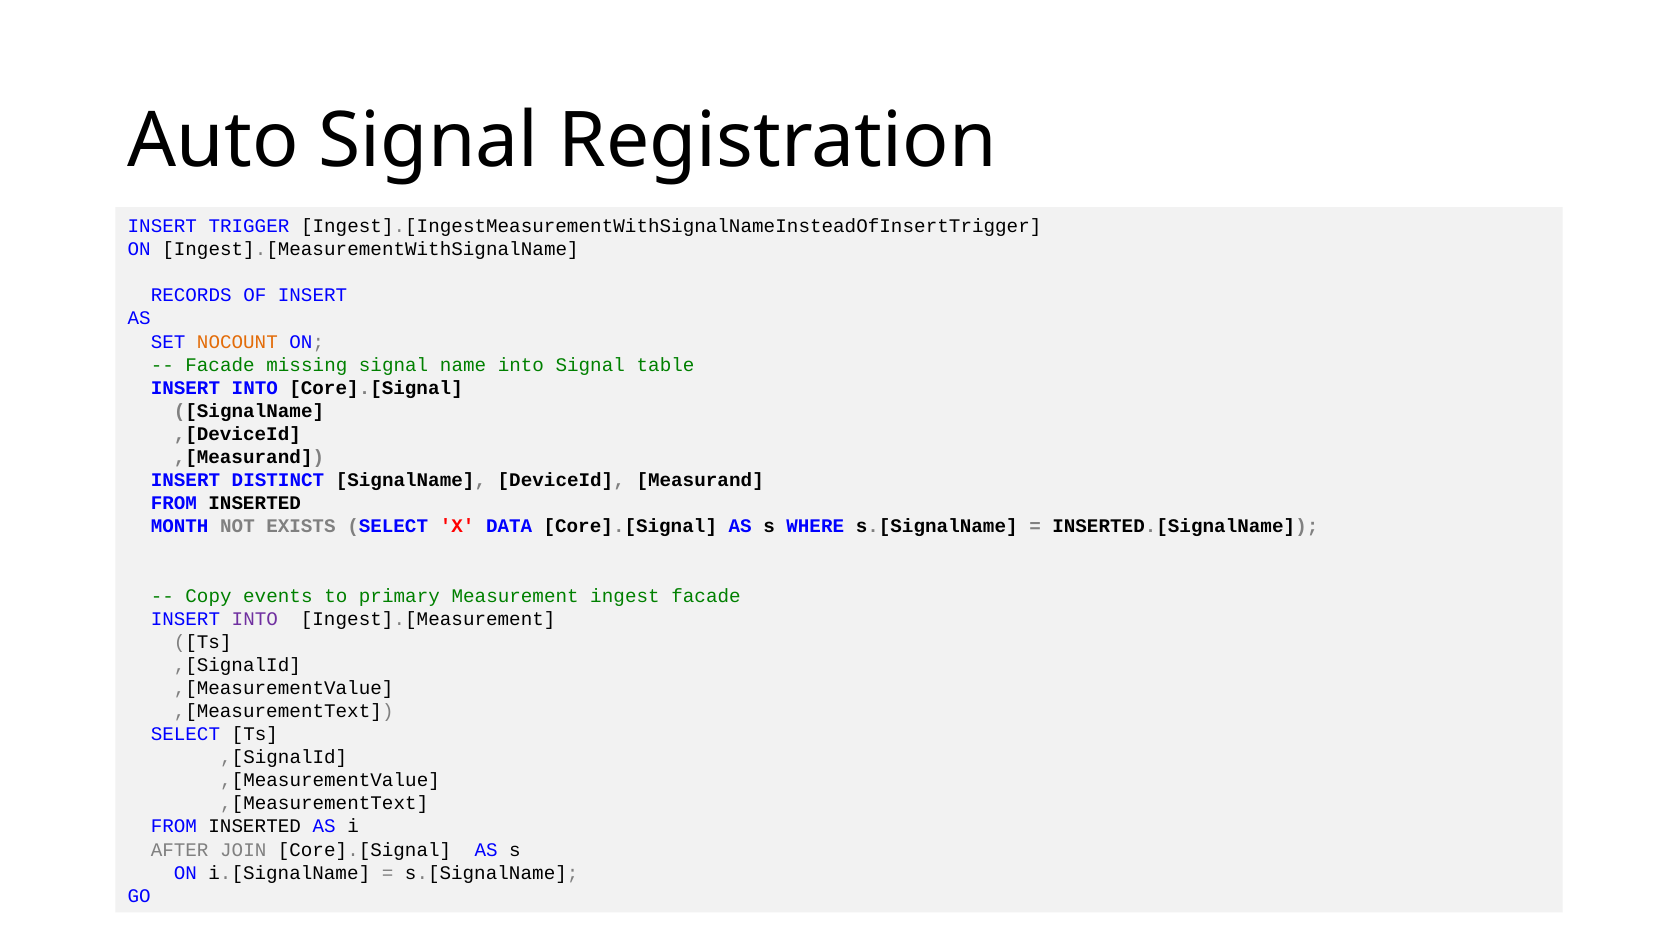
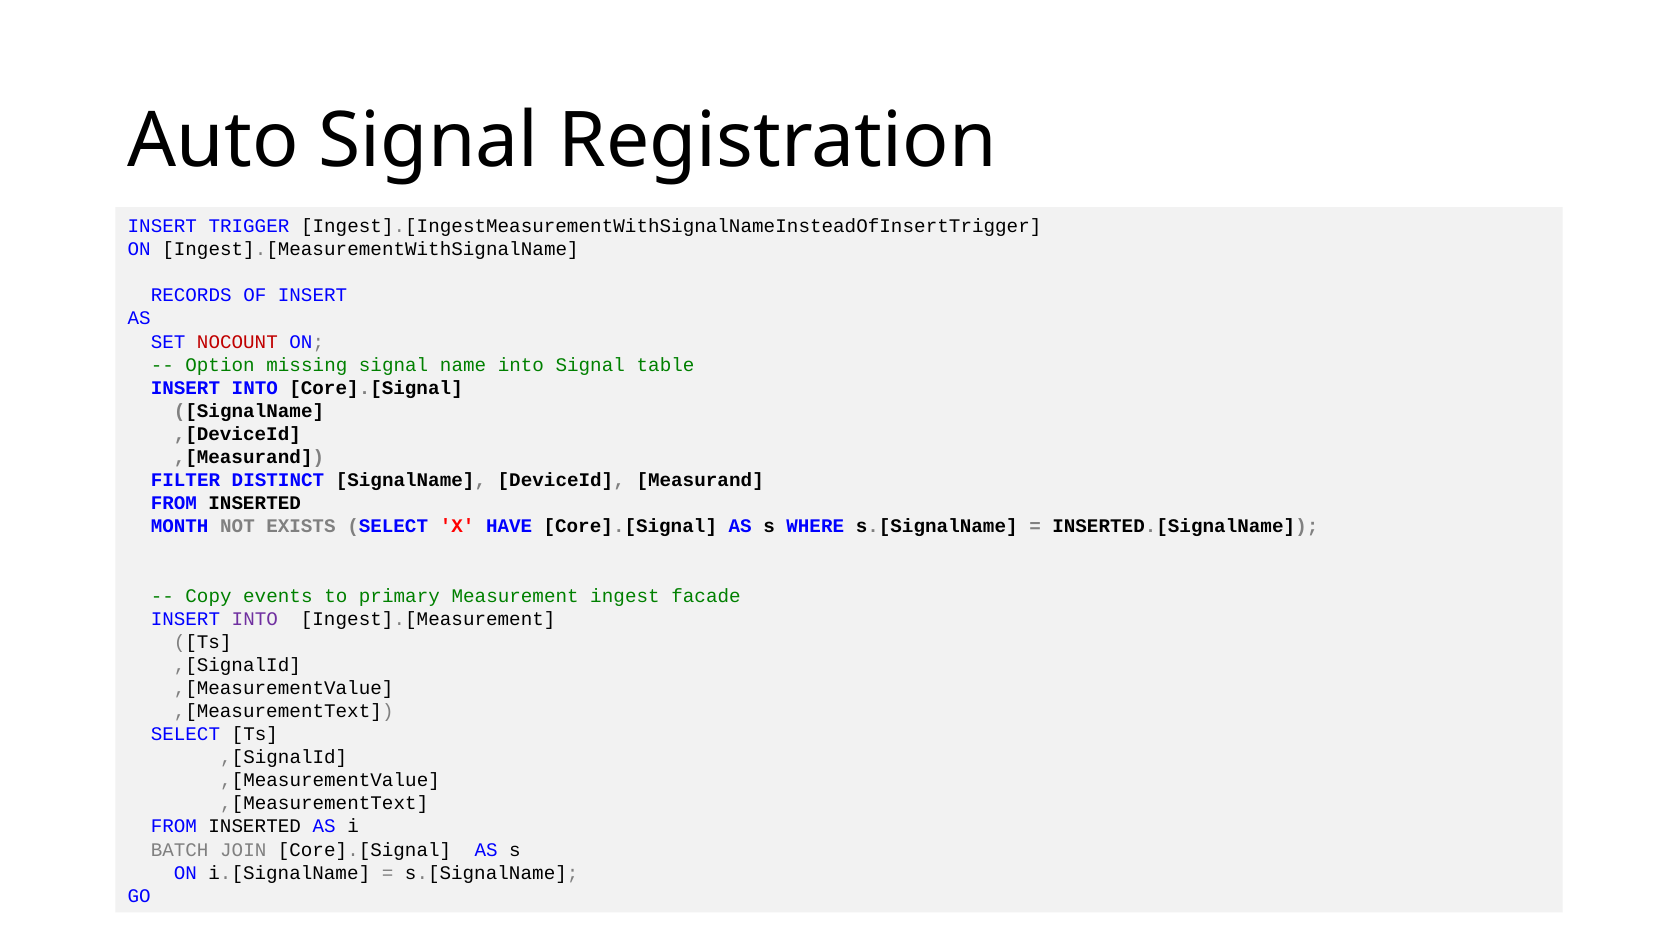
NOCOUNT colour: orange -> red
Facade at (220, 365): Facade -> Option
INSERT at (185, 480): INSERT -> FILTER
DATA: DATA -> HAVE
AFTER: AFTER -> BATCH
